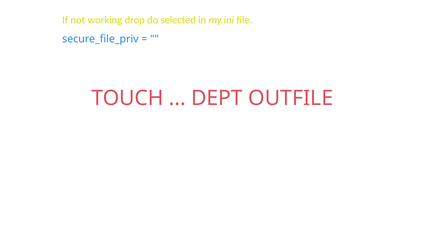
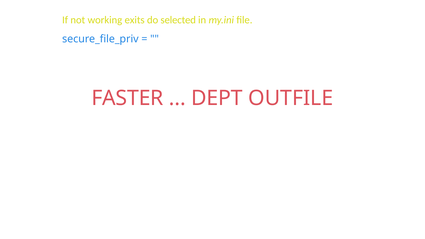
drop: drop -> exits
TOUCH: TOUCH -> FASTER
